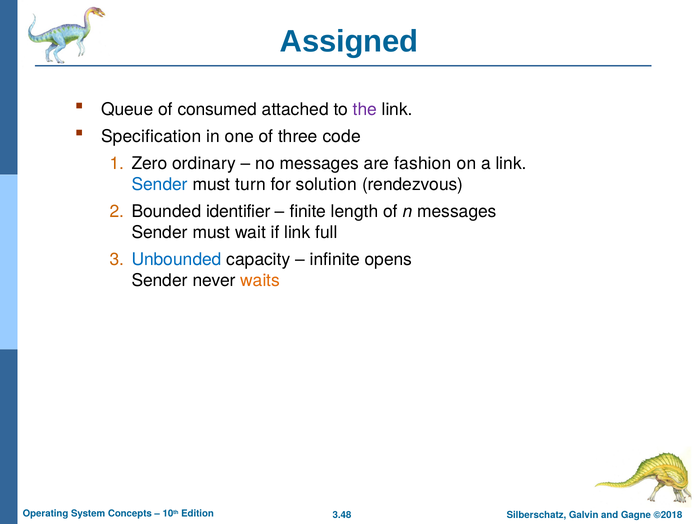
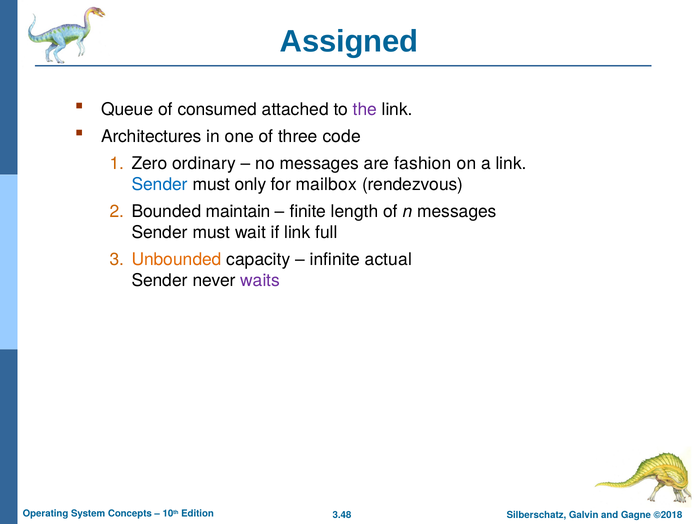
Specification: Specification -> Architectures
turn: turn -> only
solution: solution -> mailbox
identifier: identifier -> maintain
Unbounded colour: blue -> orange
opens: opens -> actual
waits colour: orange -> purple
